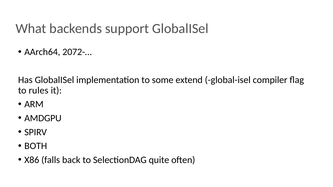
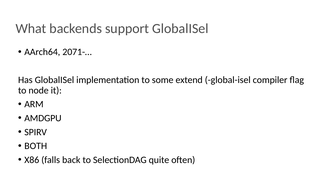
2072-…: 2072-… -> 2071-…
rules: rules -> node
